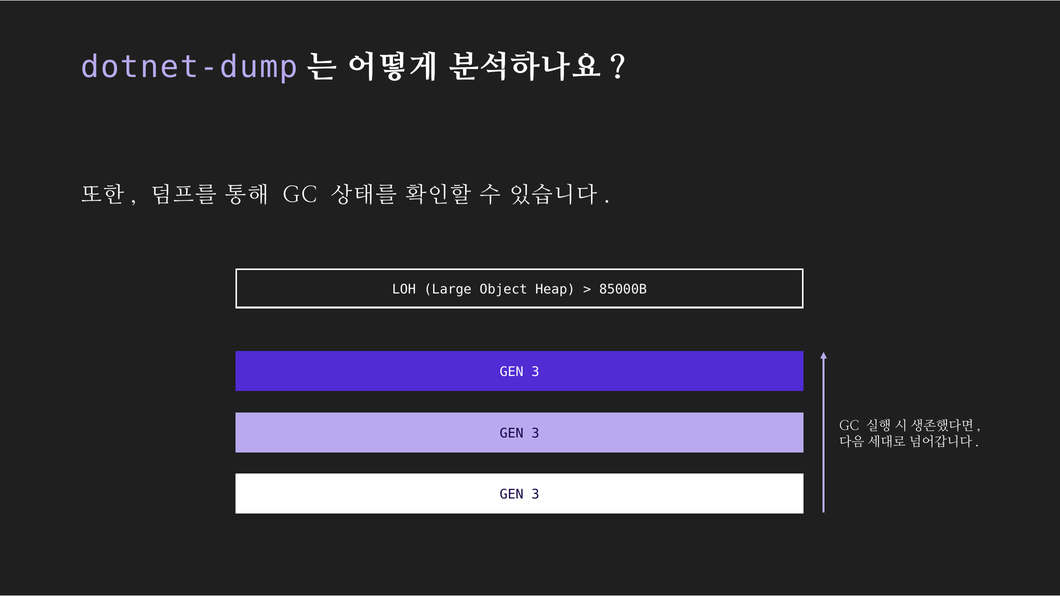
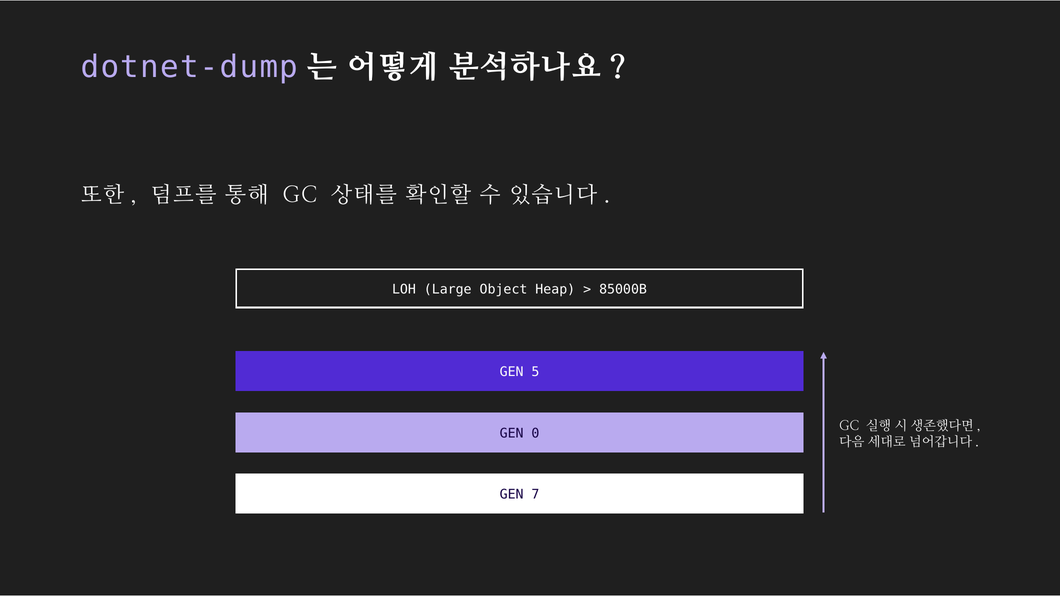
3 at (535, 372): 3 -> 5
3 at (535, 433): 3 -> 0
3 at (535, 495): 3 -> 7
